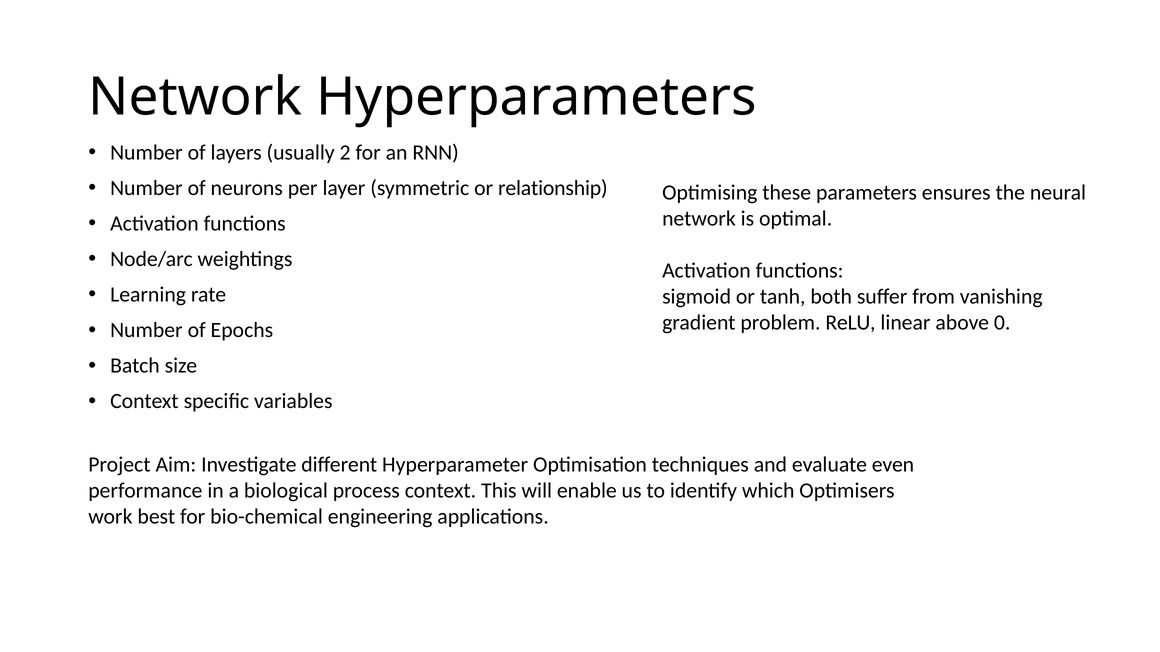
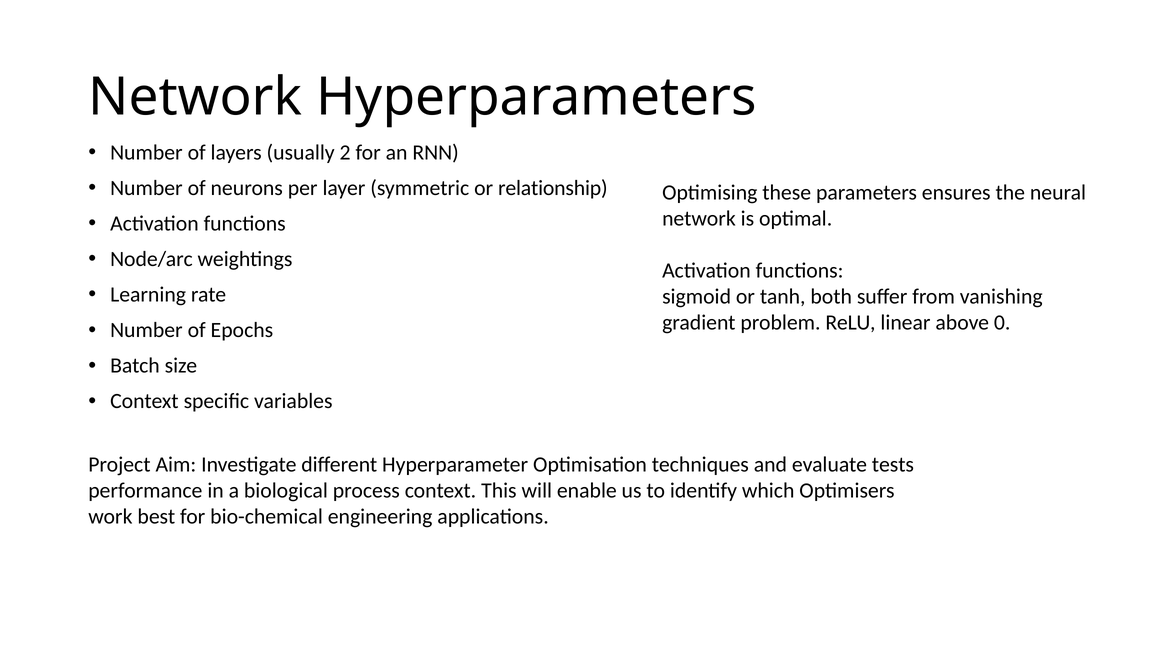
even: even -> tests
